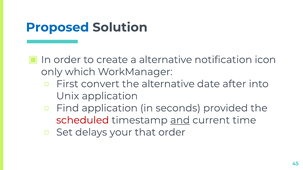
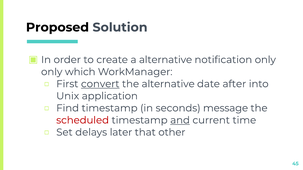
Proposed colour: blue -> black
notification icon: icon -> only
convert underline: none -> present
Find application: application -> timestamp
provided: provided -> message
your: your -> later
that order: order -> other
